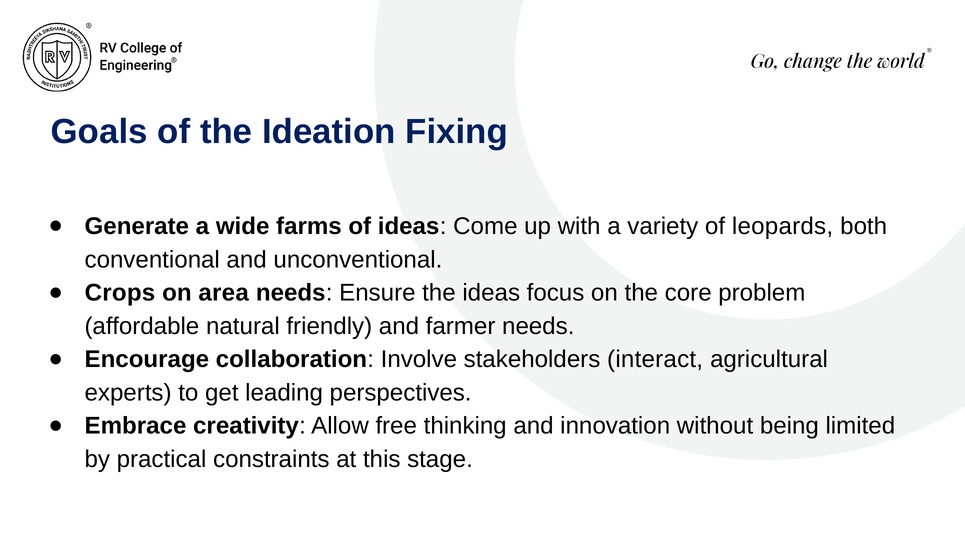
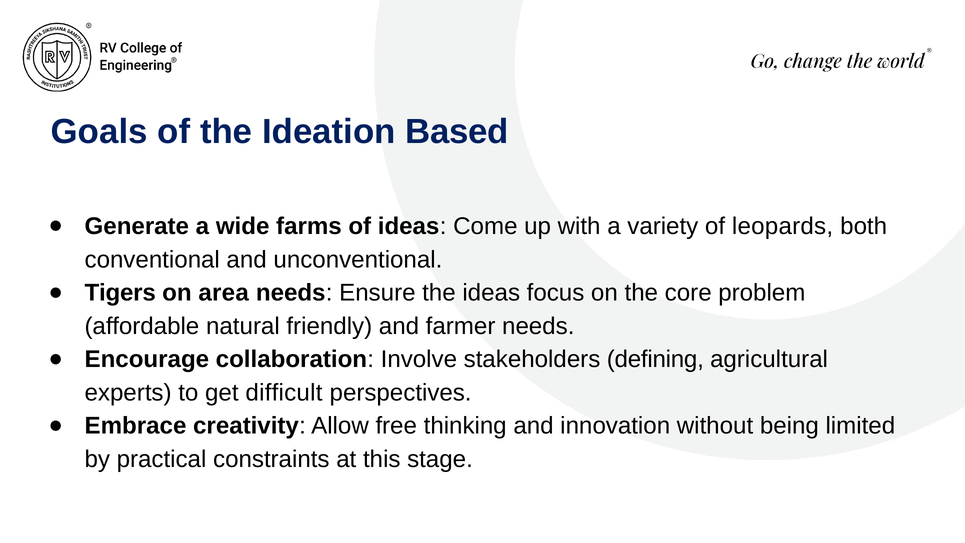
Fixing: Fixing -> Based
Crops: Crops -> Tigers
interact: interact -> defining
leading: leading -> difficult
